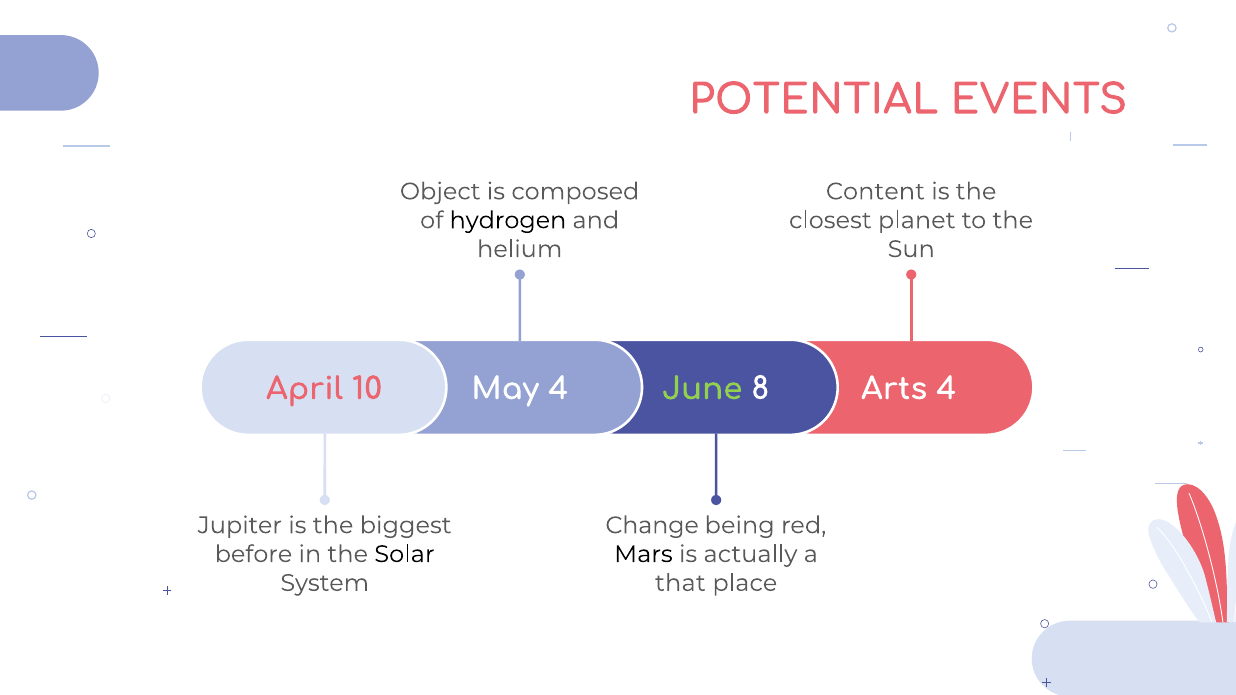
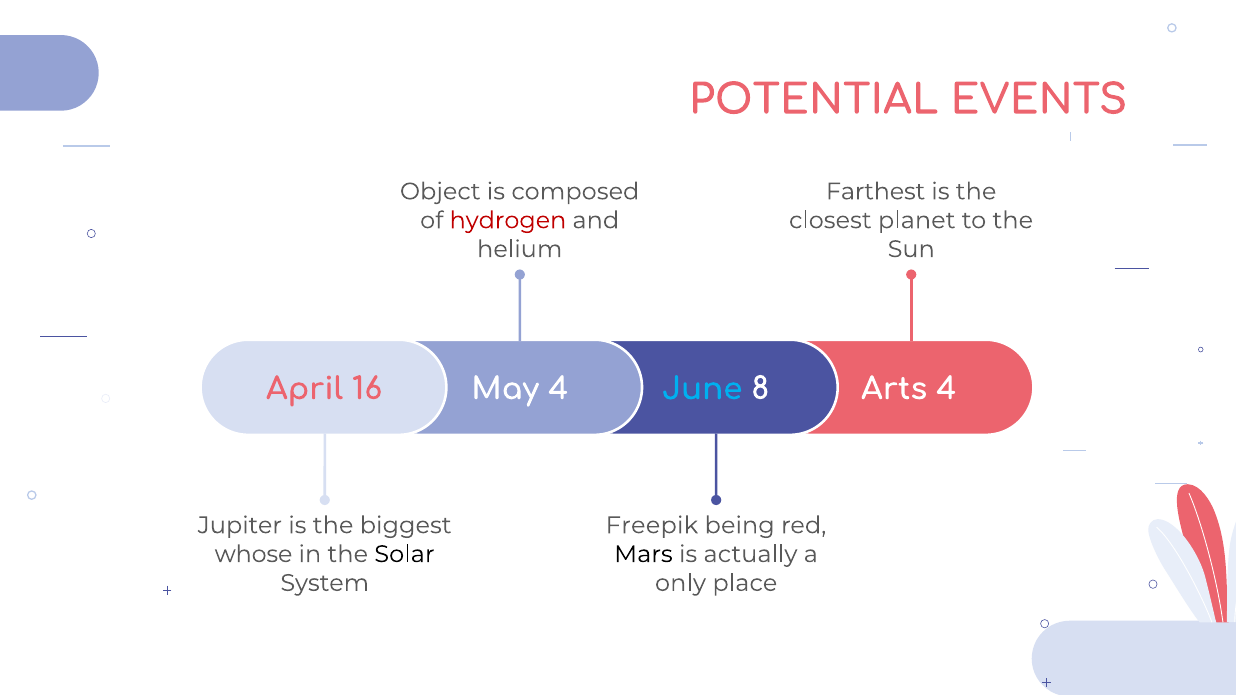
Content: Content -> Farthest
hydrogen colour: black -> red
10: 10 -> 16
June colour: light green -> light blue
Change: Change -> Freepik
before: before -> whose
that: that -> only
